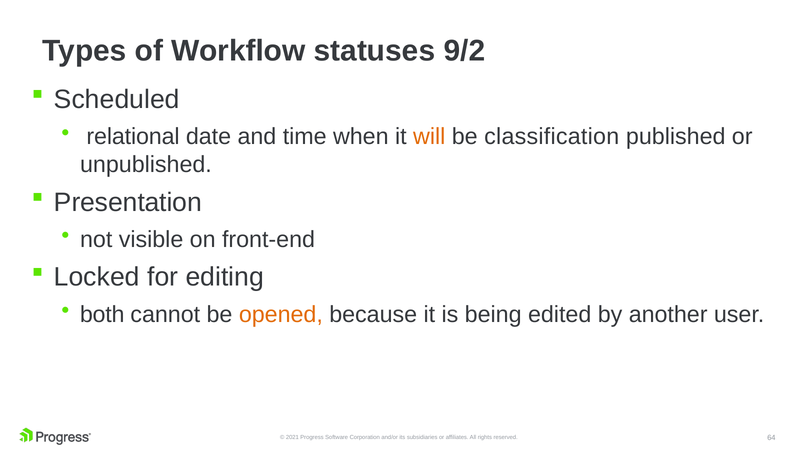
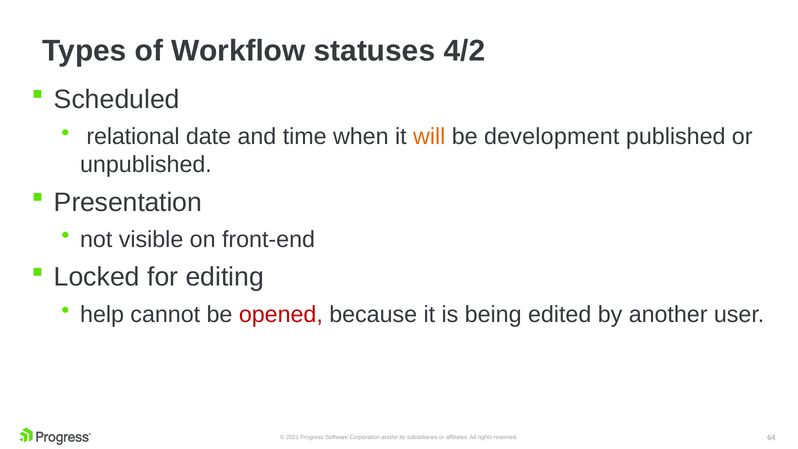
9/2: 9/2 -> 4/2
classification: classification -> development
both: both -> help
opened colour: orange -> red
